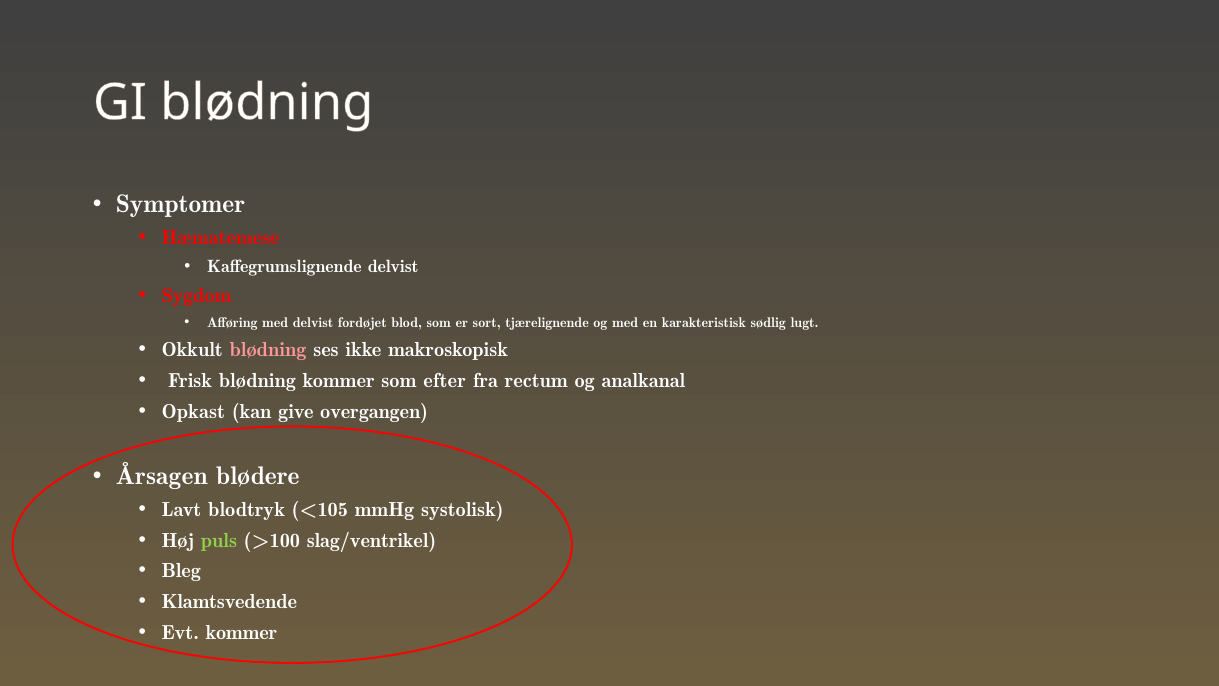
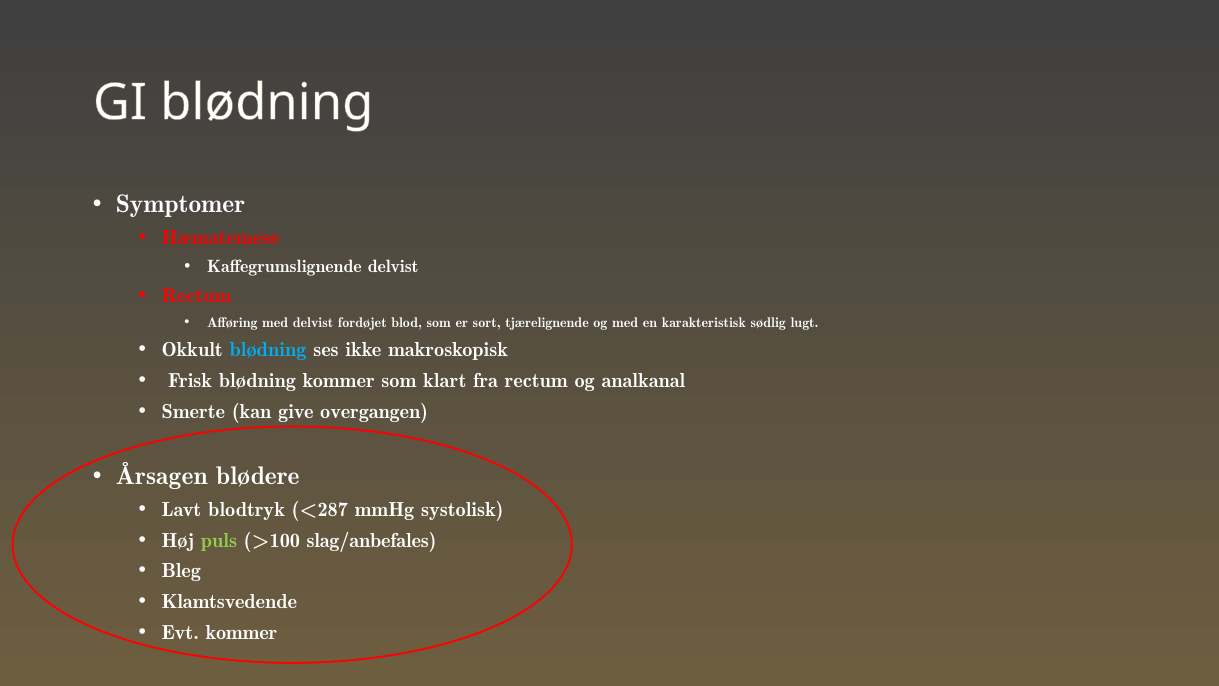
Sygdom at (197, 296): Sygdom -> Rectum
blødning at (268, 350) colour: pink -> light blue
efter: efter -> klart
Opkast: Opkast -> Smerte
<105: <105 -> <287
slag/ventrikel: slag/ventrikel -> slag/anbefales
